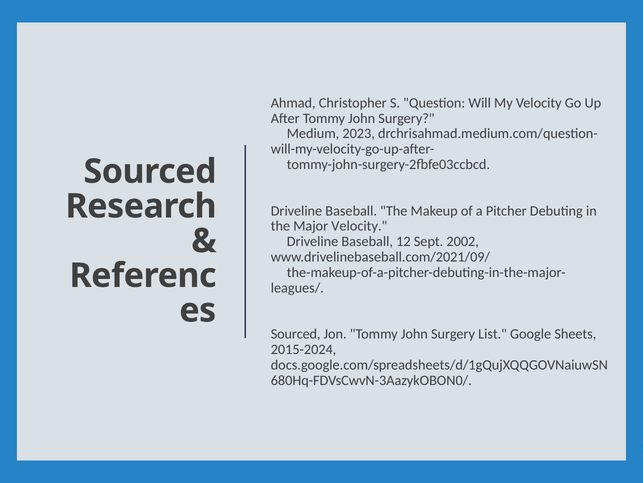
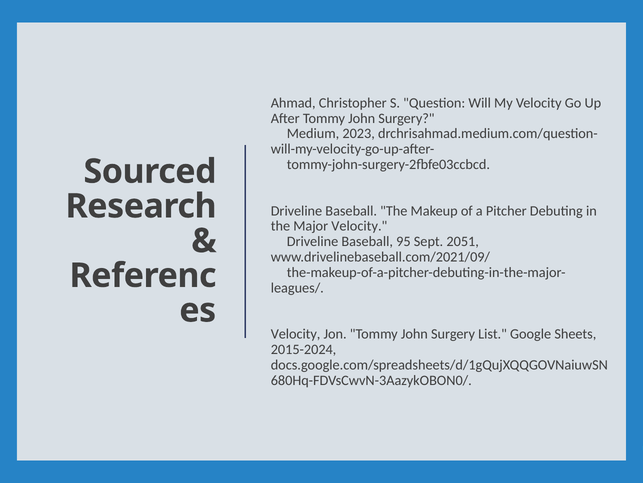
12: 12 -> 95
2002: 2002 -> 2051
Sourced at (296, 334): Sourced -> Velocity
